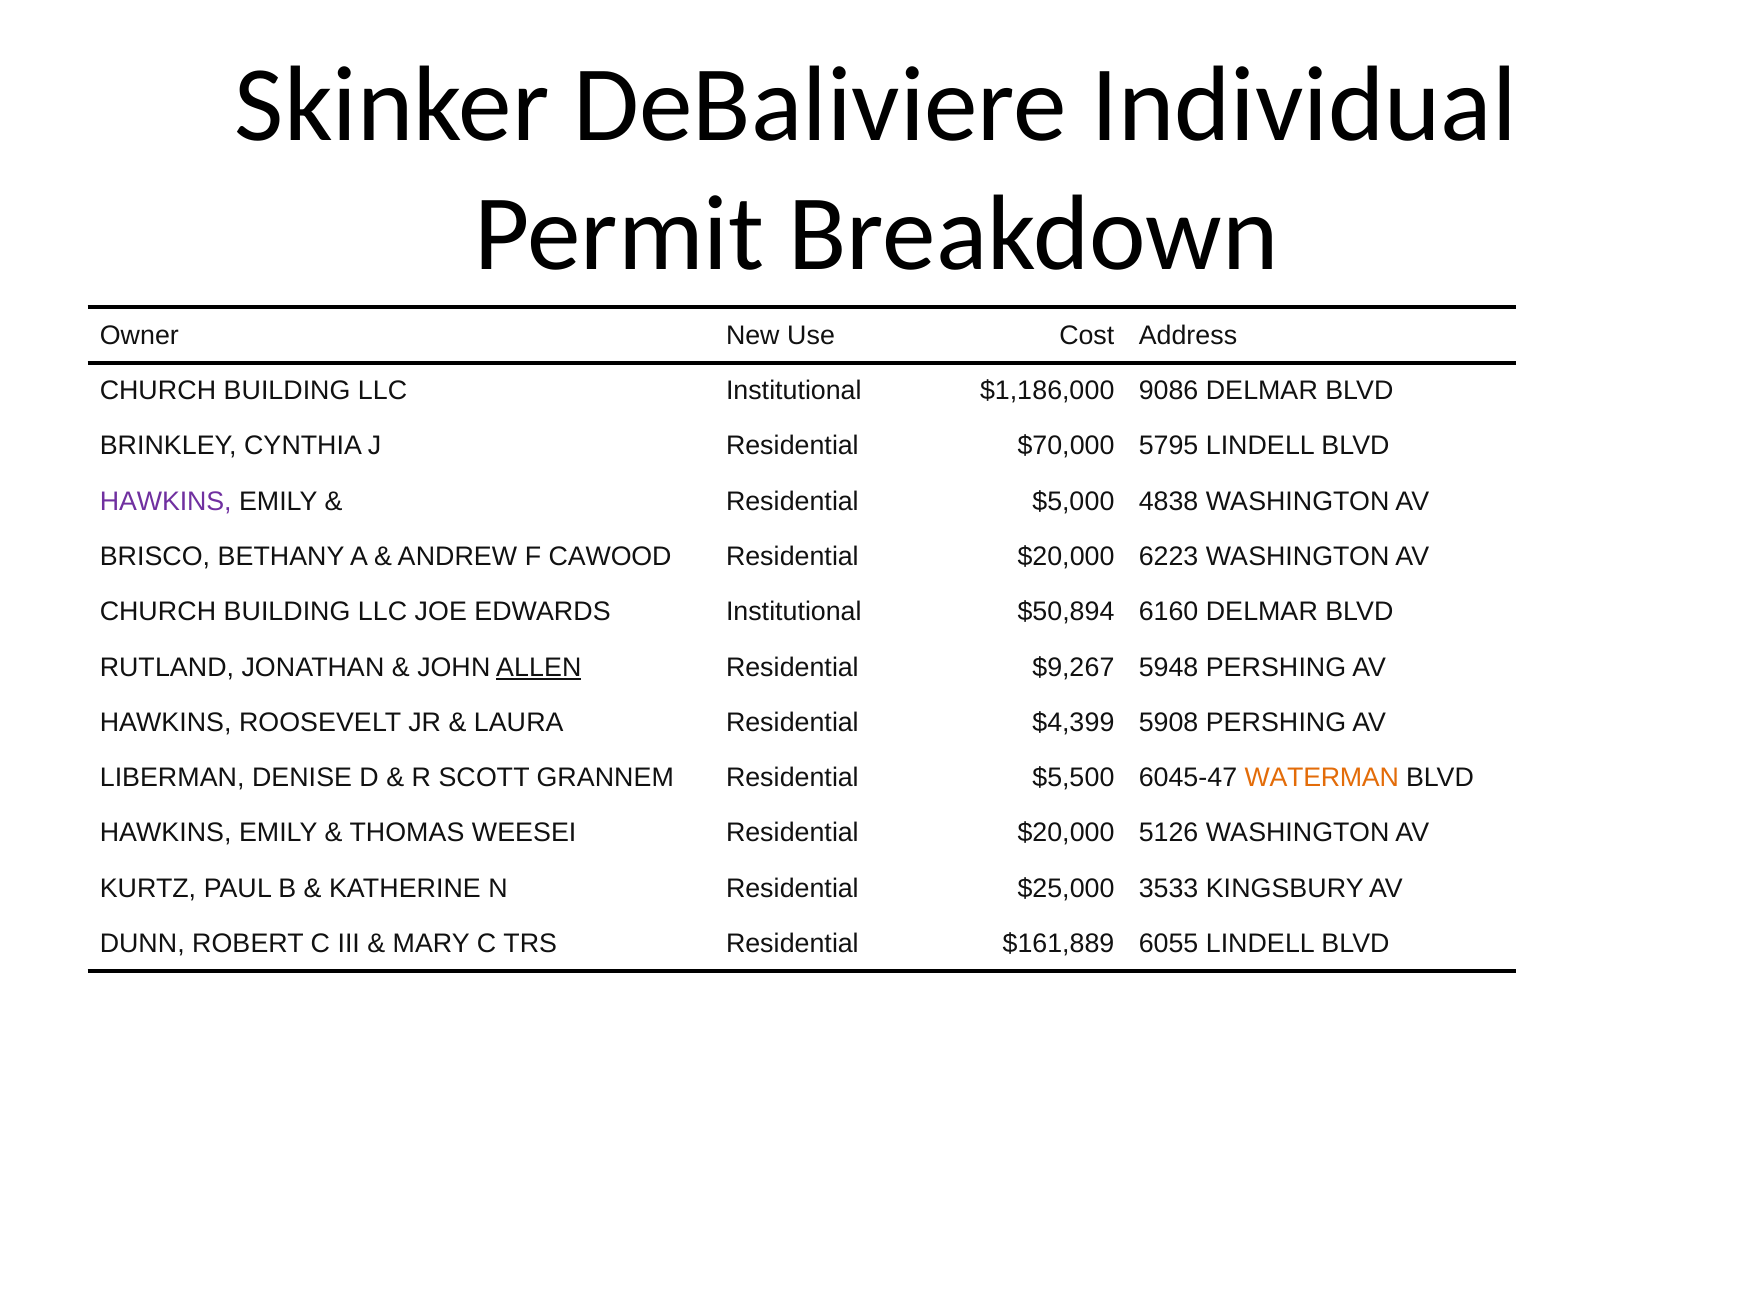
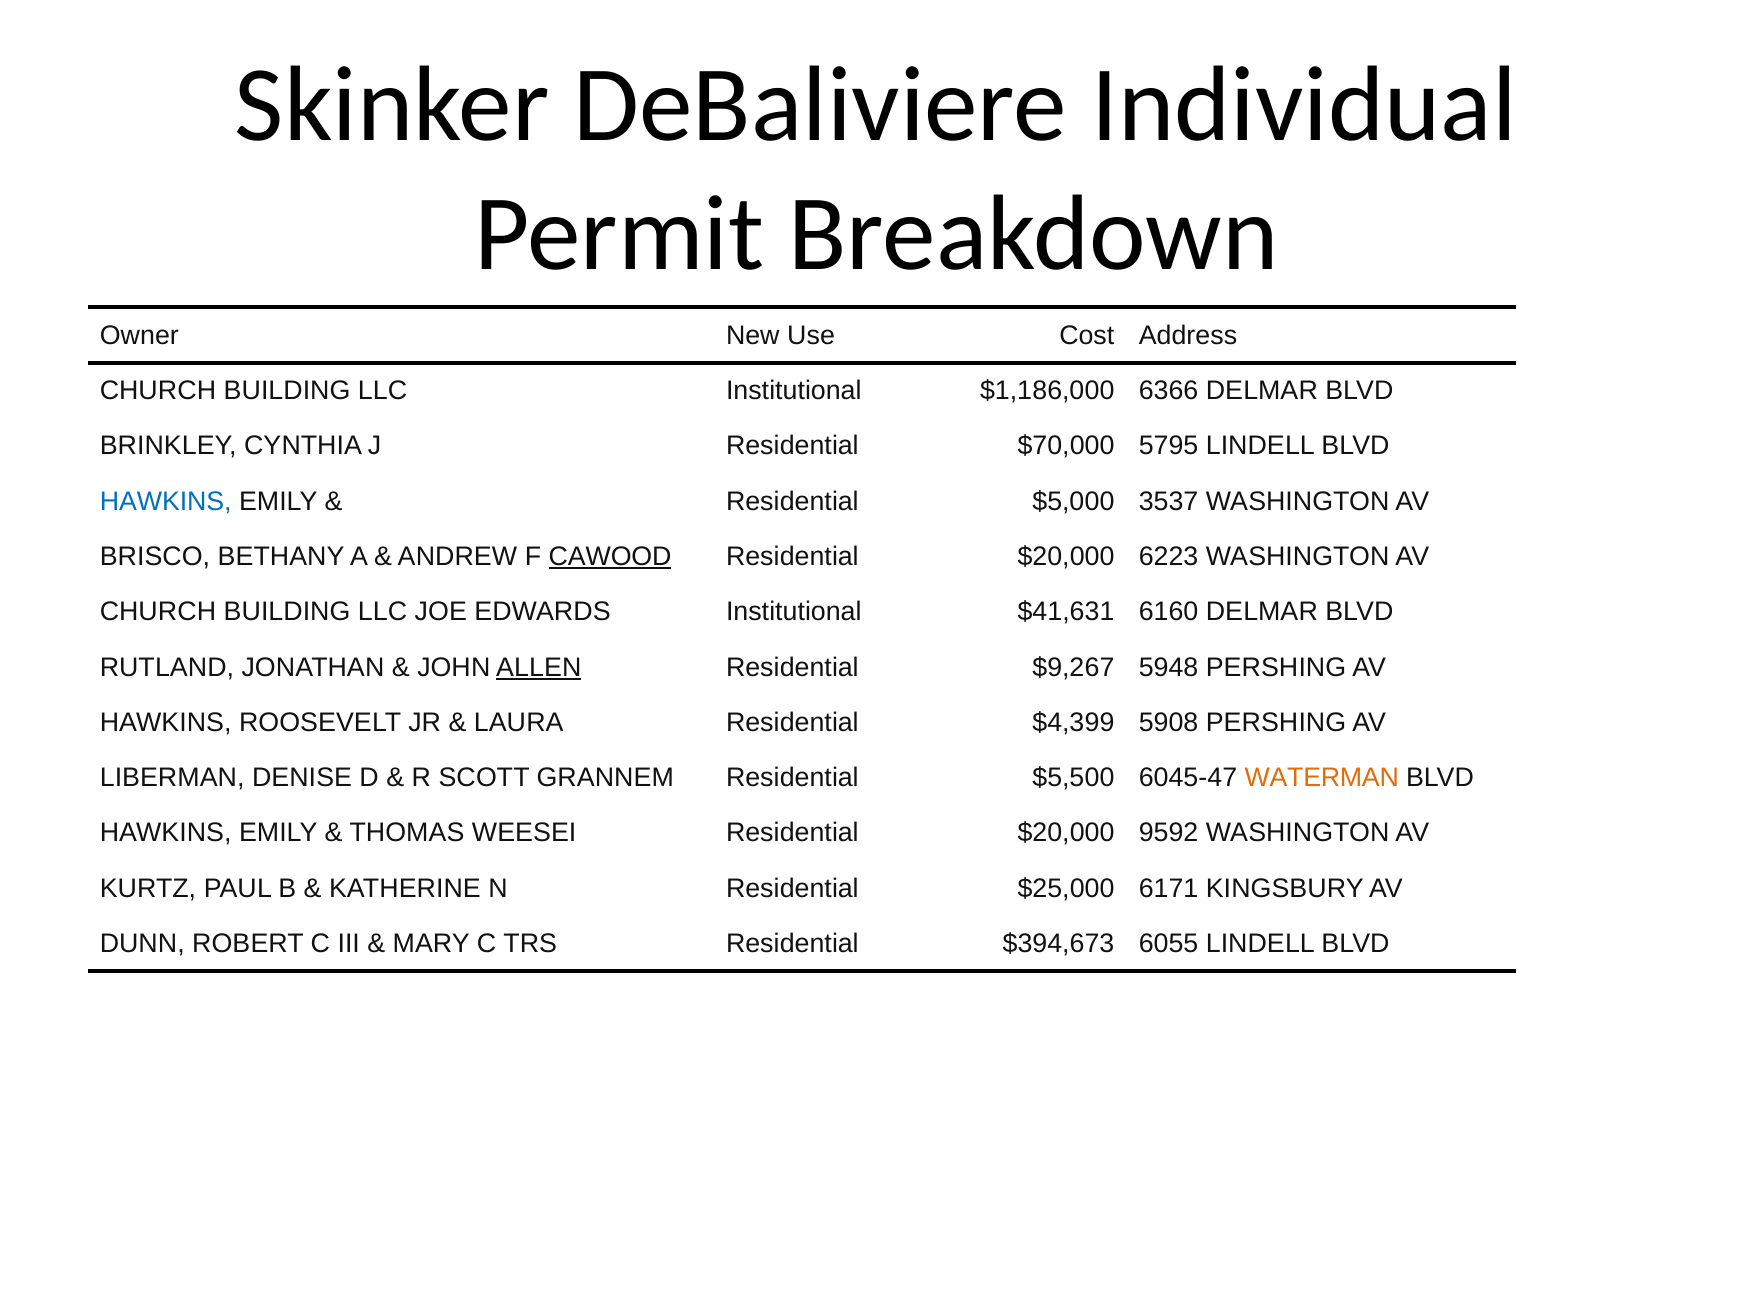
9086: 9086 -> 6366
HAWKINS at (166, 501) colour: purple -> blue
4838: 4838 -> 3537
CAWOOD underline: none -> present
$50,894: $50,894 -> $41,631
5126: 5126 -> 9592
3533: 3533 -> 6171
$161,889: $161,889 -> $394,673
